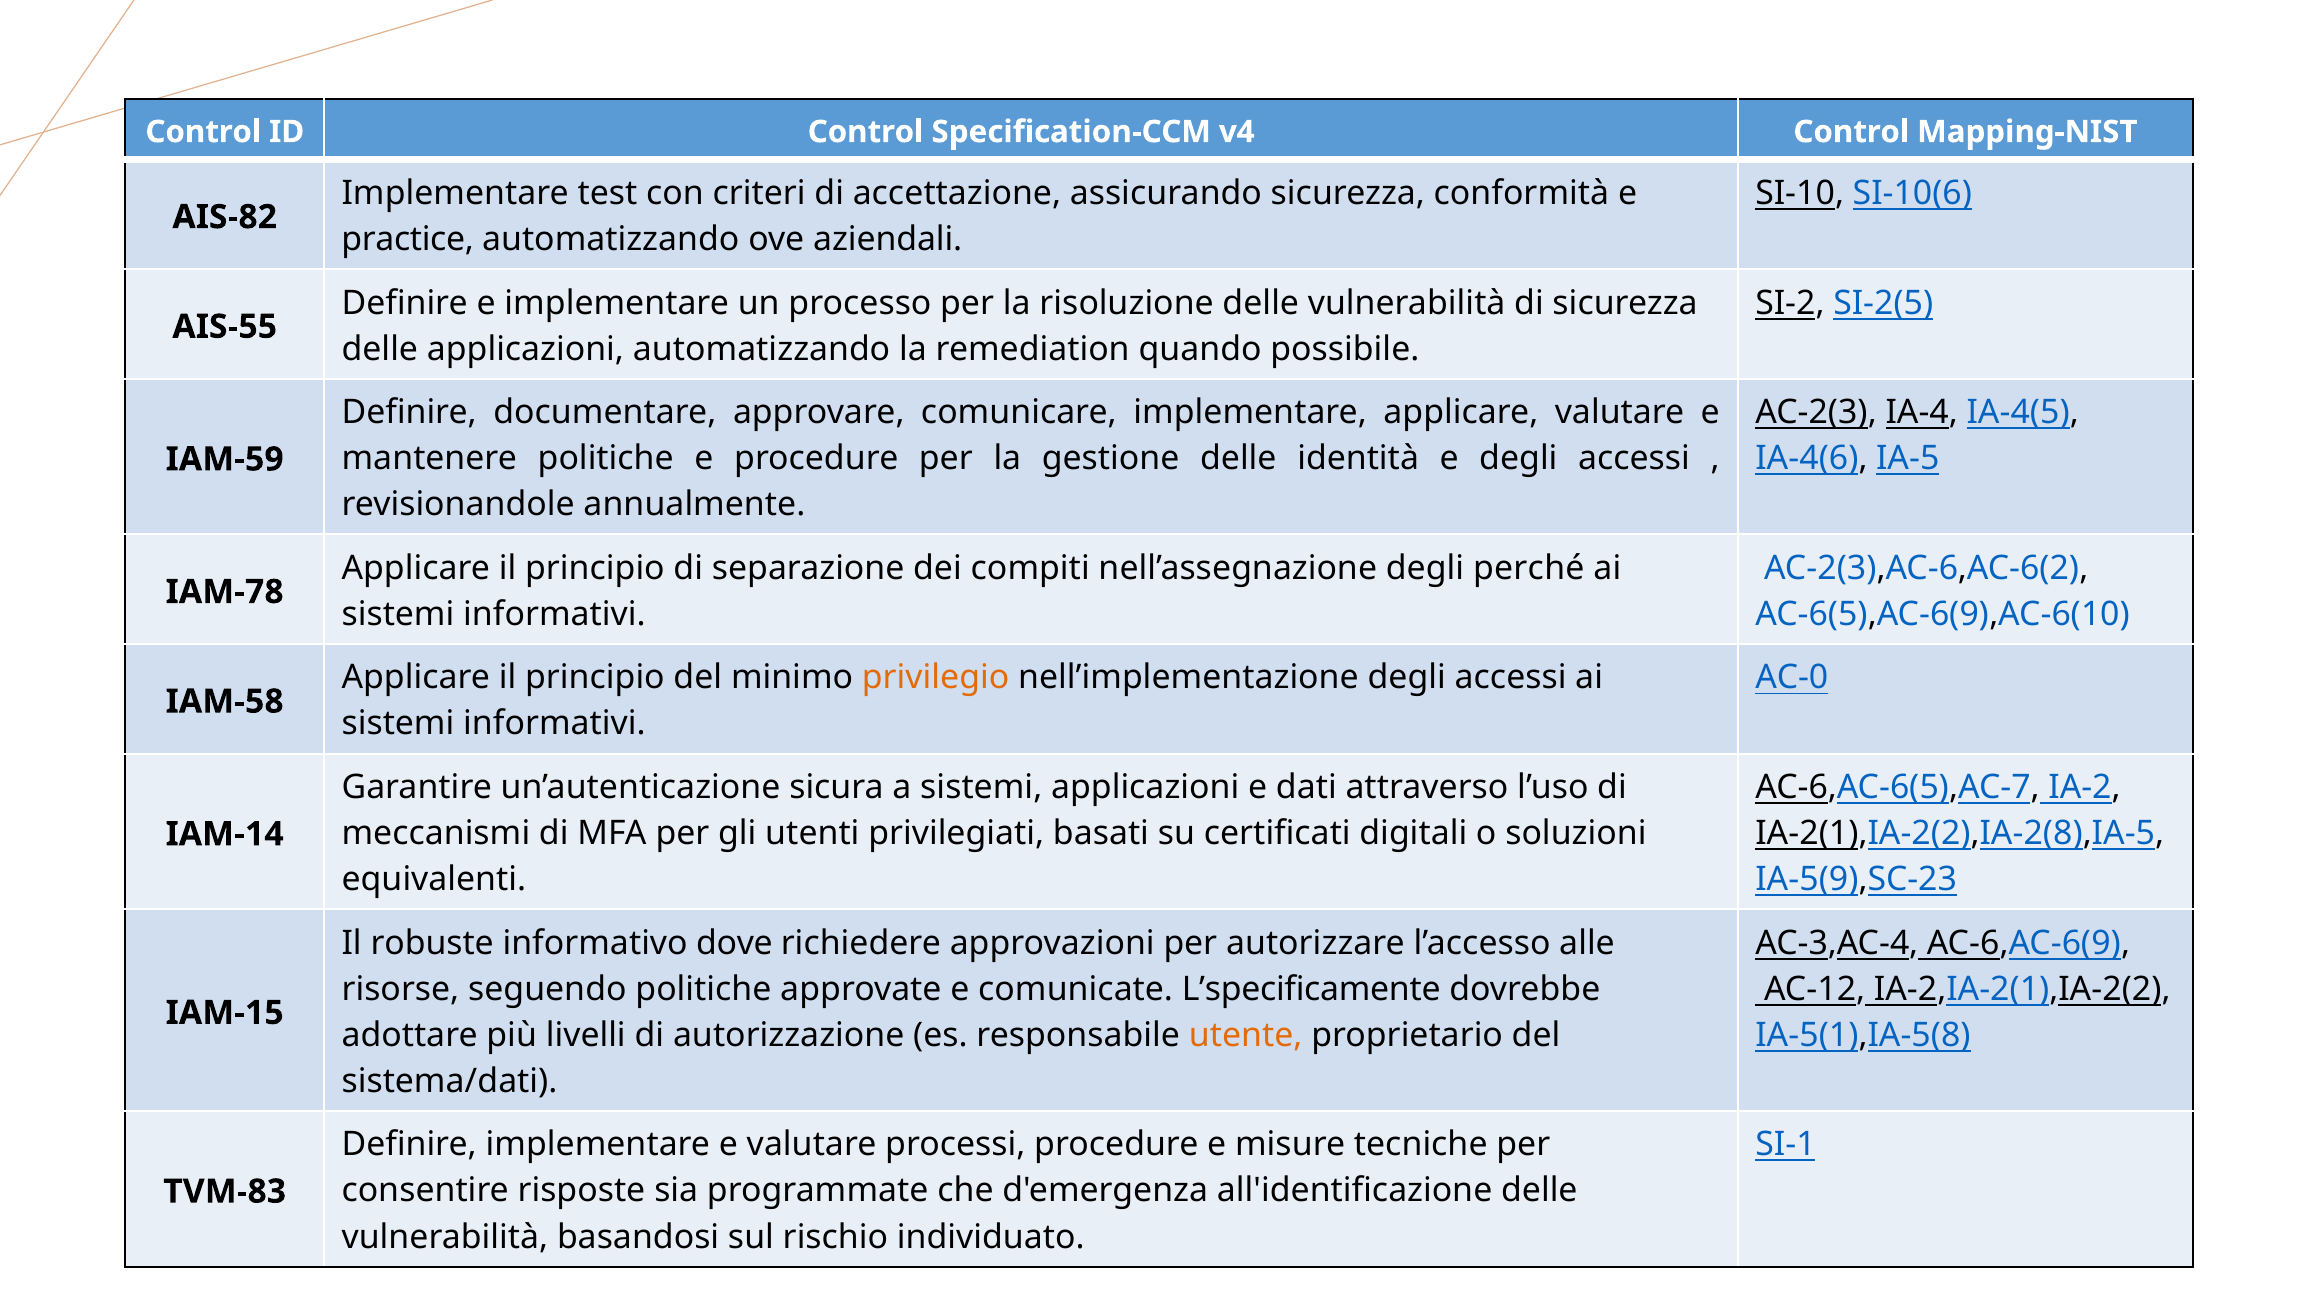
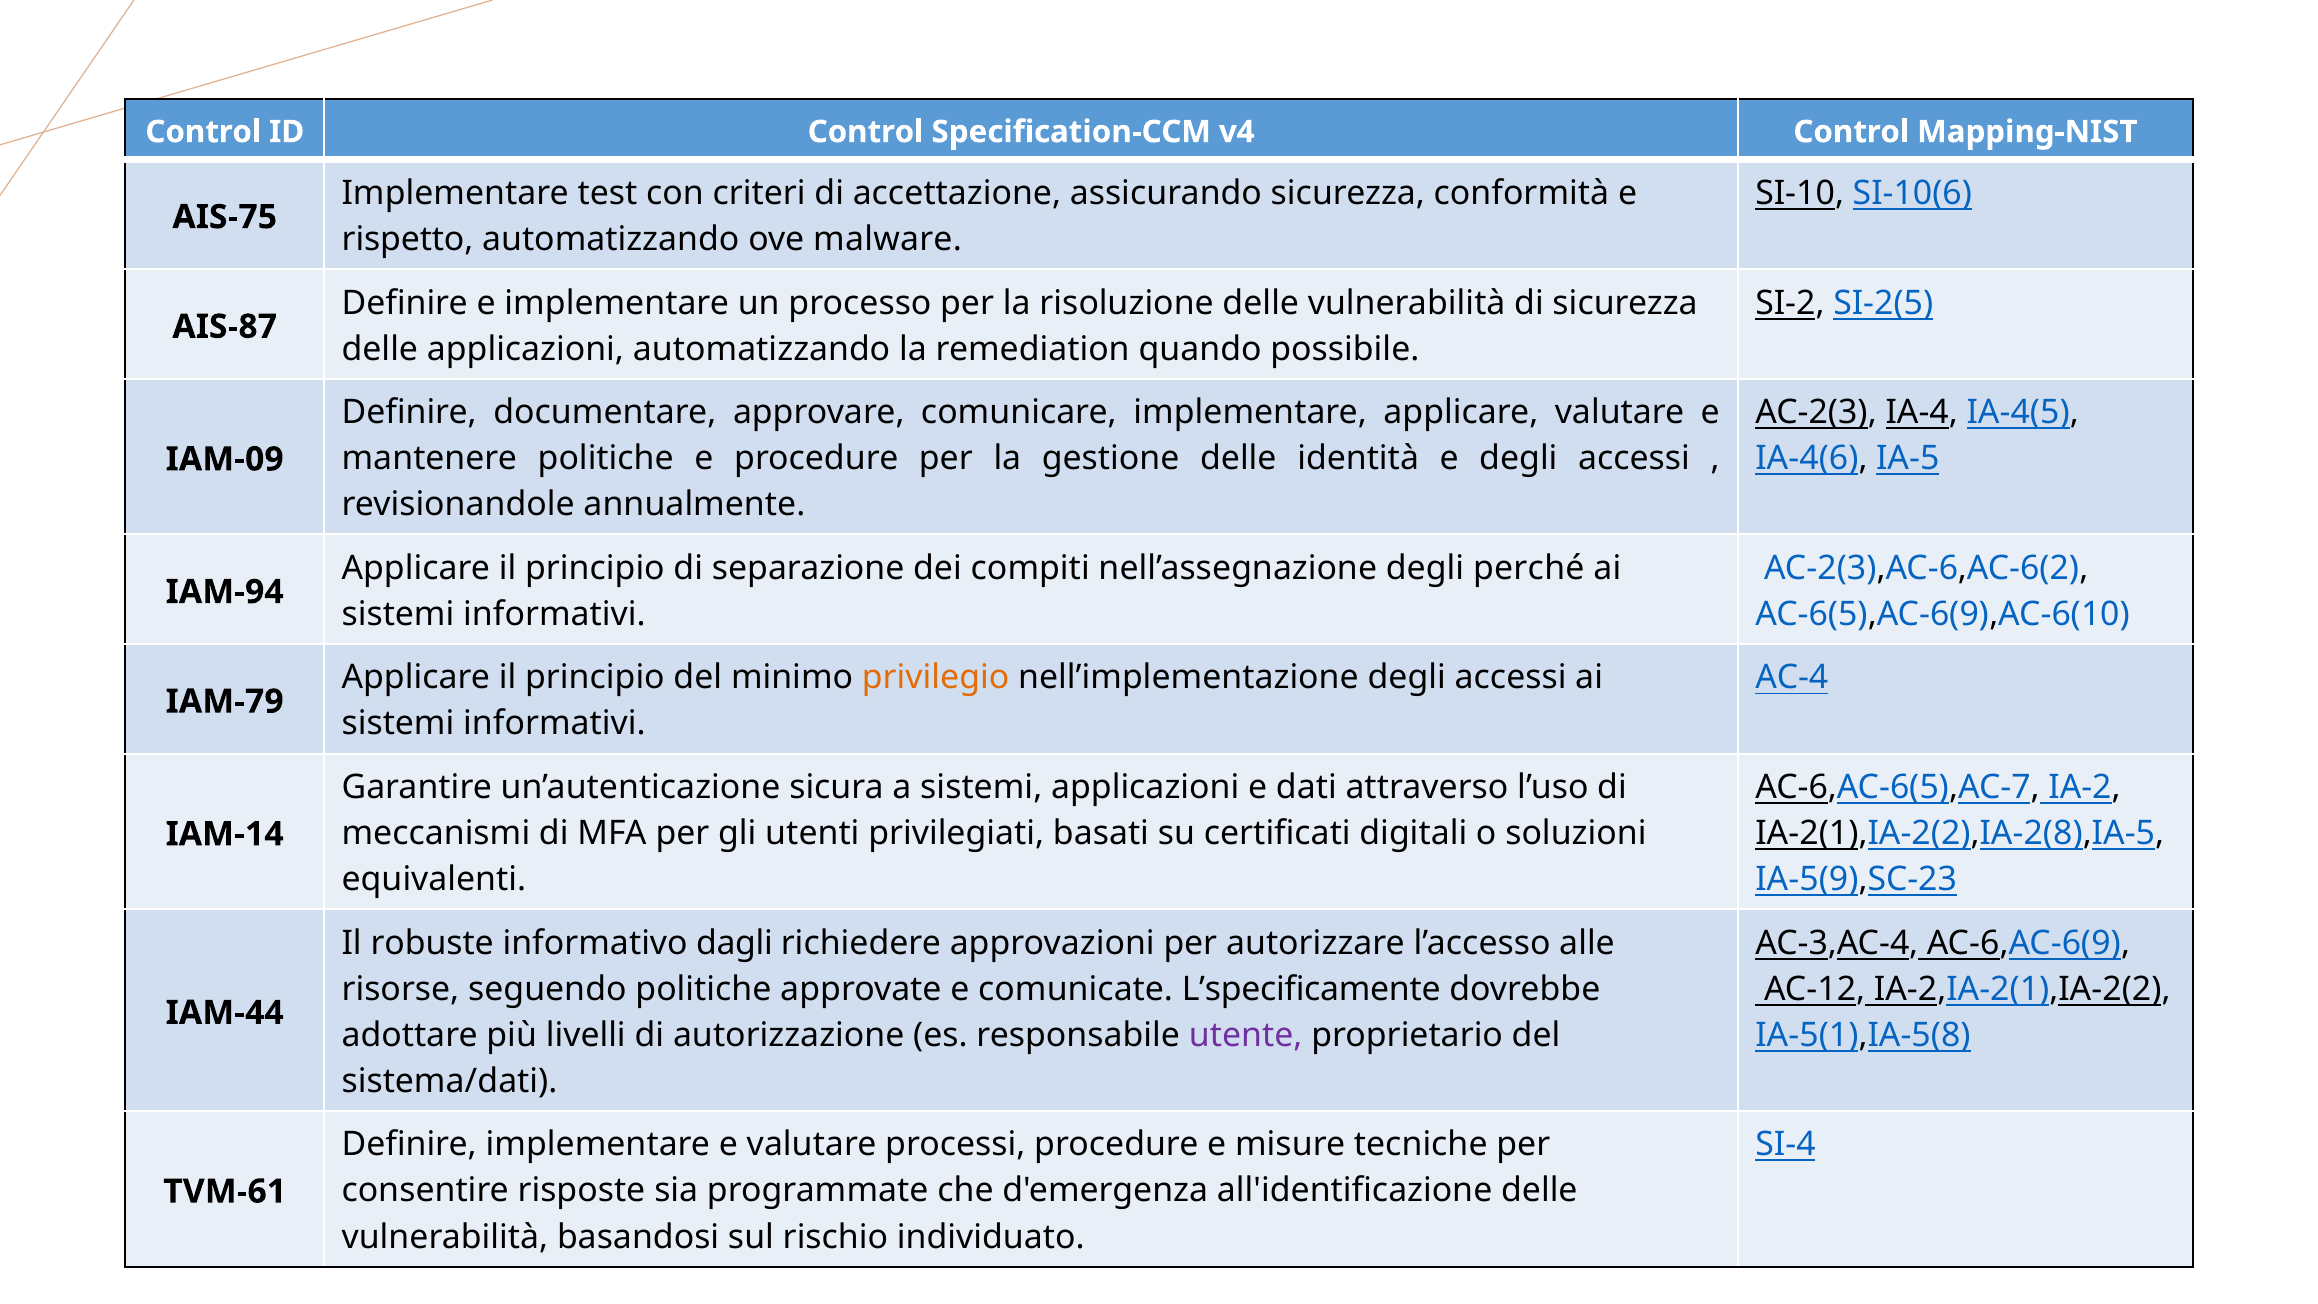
AIS-82: AIS-82 -> AIS-75
practice: practice -> rispetto
aziendali: aziendali -> malware
AIS-55: AIS-55 -> AIS-87
IAM-59: IAM-59 -> IAM-09
IAM-78: IAM-78 -> IAM-94
AC-0: AC-0 -> AC-4
IAM-58: IAM-58 -> IAM-79
dove: dove -> dagli
IAM-15: IAM-15 -> IAM-44
utente colour: orange -> purple
SI-1: SI-1 -> SI-4
TVM-83: TVM-83 -> TVM-61
